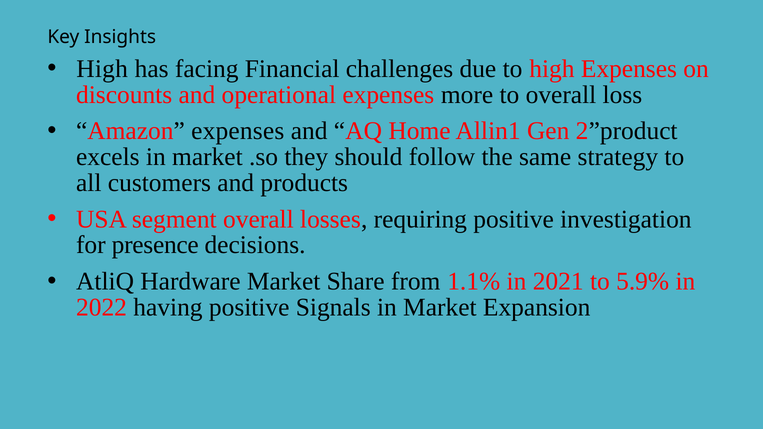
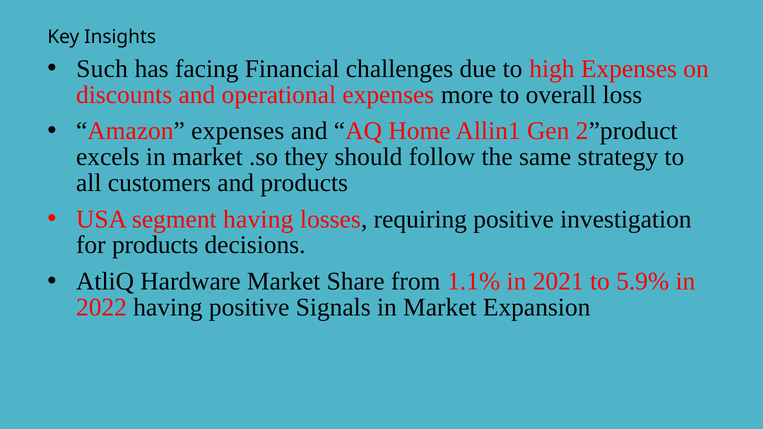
High at (102, 69): High -> Such
segment overall: overall -> having
for presence: presence -> products
